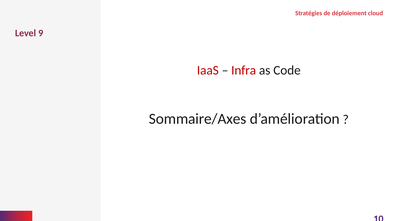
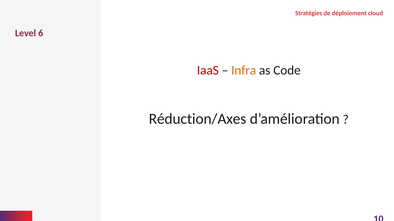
9: 9 -> 6
Infra colour: red -> orange
Sommaire/Axes: Sommaire/Axes -> Réduction/Axes
